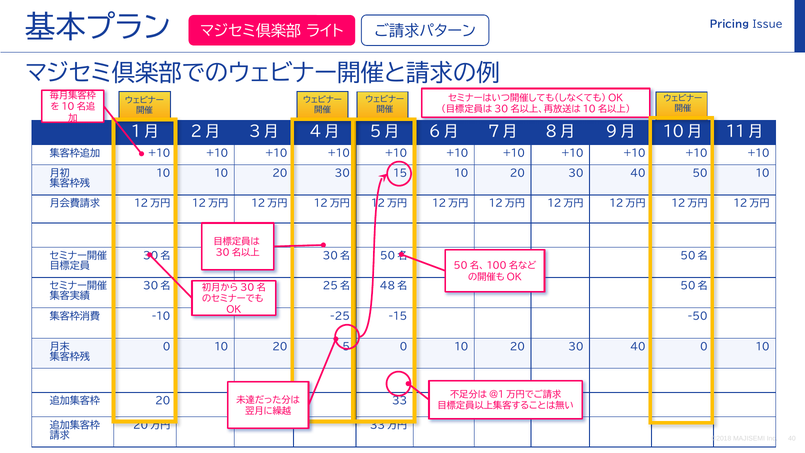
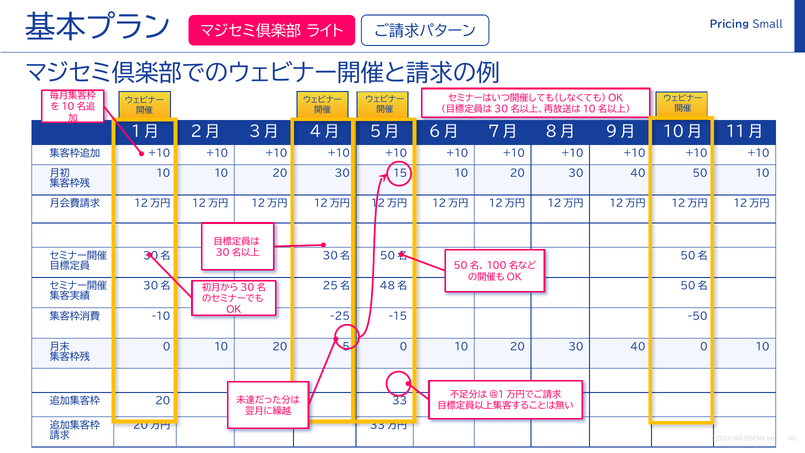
Issue: Issue -> Small
